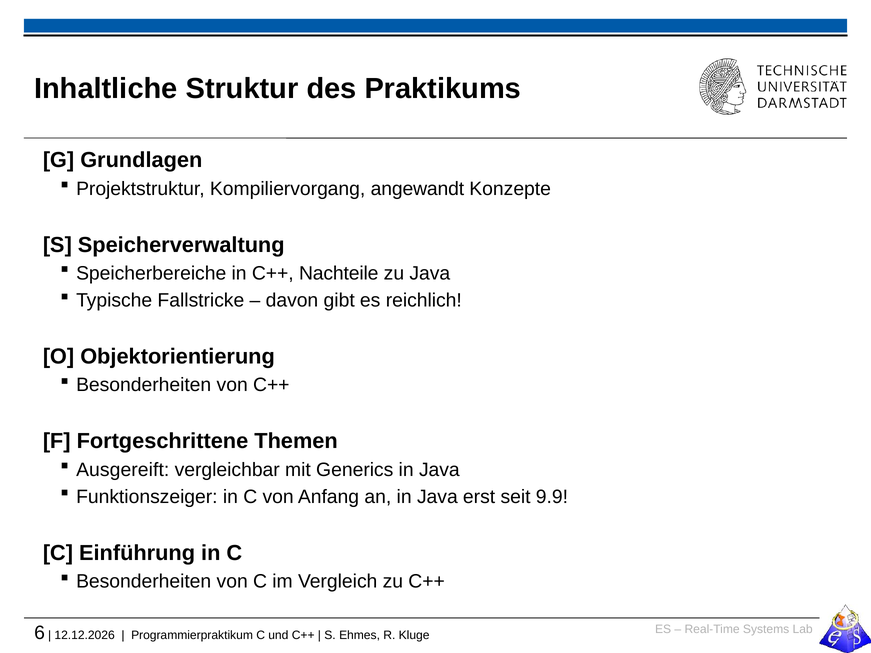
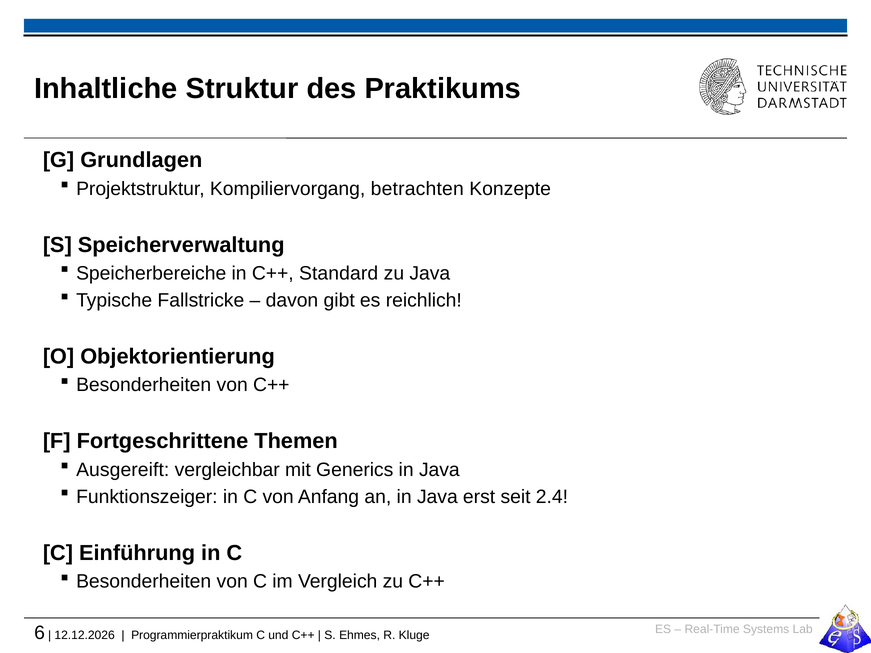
angewandt: angewandt -> betrachten
Nachteile: Nachteile -> Standard
9.9: 9.9 -> 2.4
